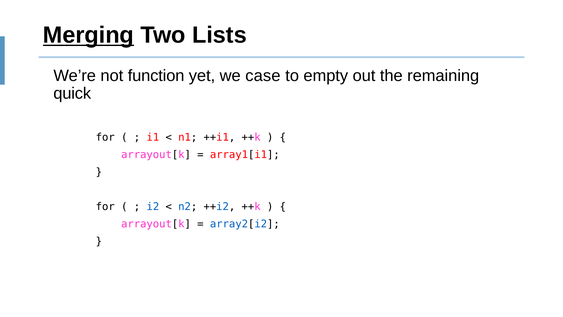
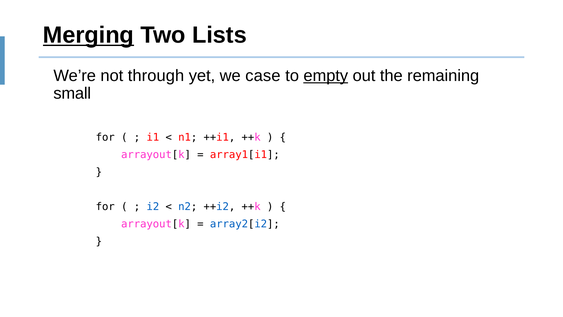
function: function -> through
empty underline: none -> present
quick: quick -> small
